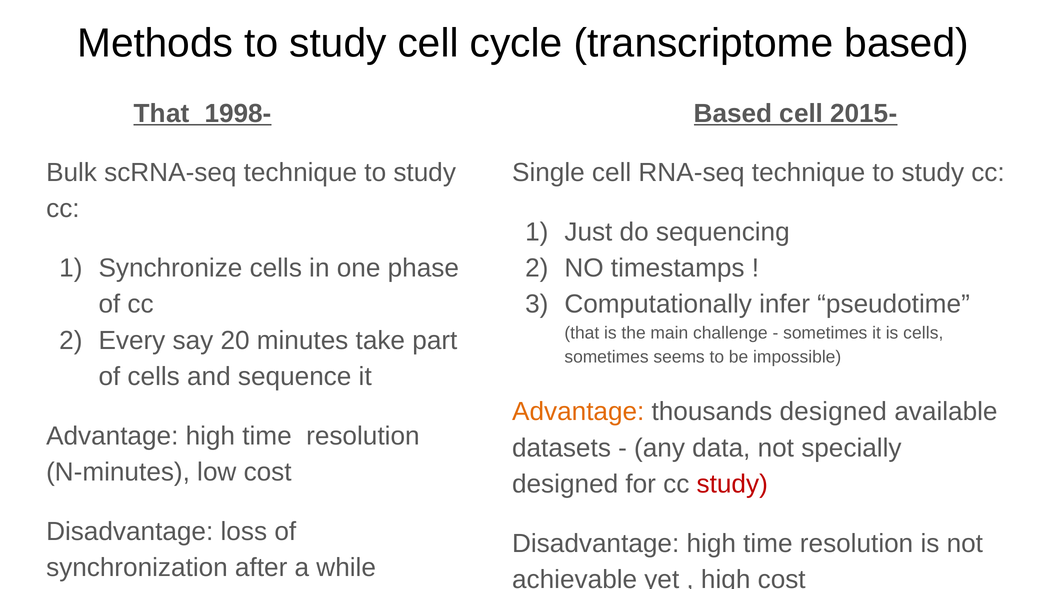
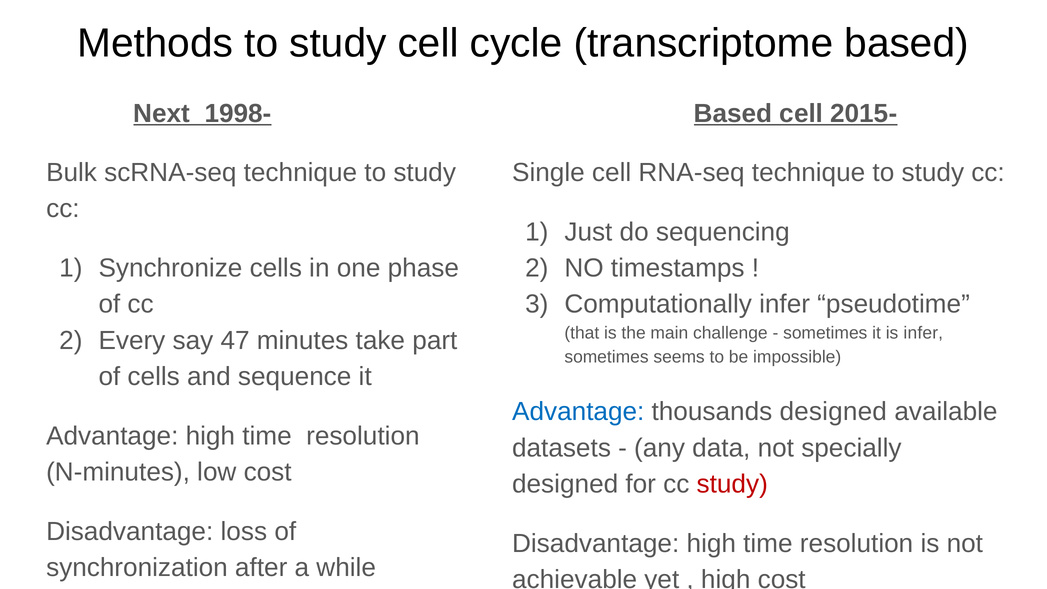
That at (162, 113): That -> Next
is cells: cells -> infer
20: 20 -> 47
Advantage at (578, 412) colour: orange -> blue
